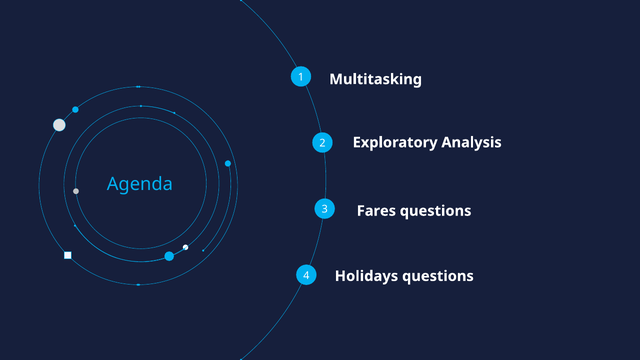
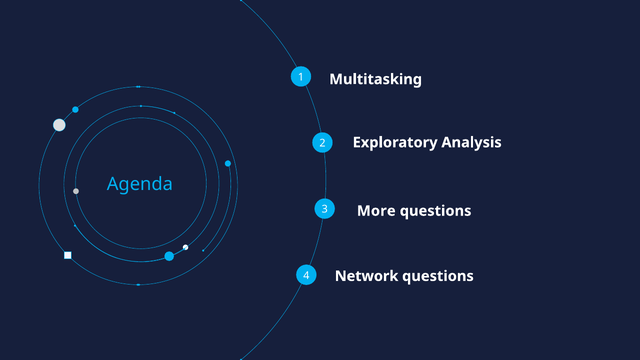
Fares: Fares -> More
Holidays: Holidays -> Network
